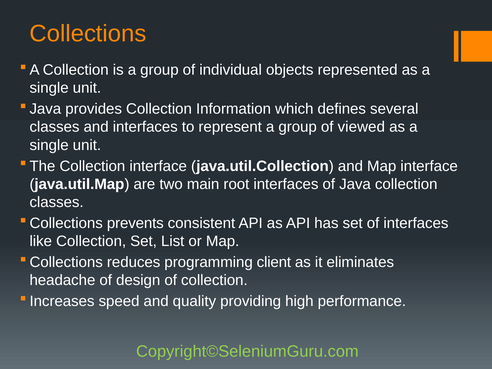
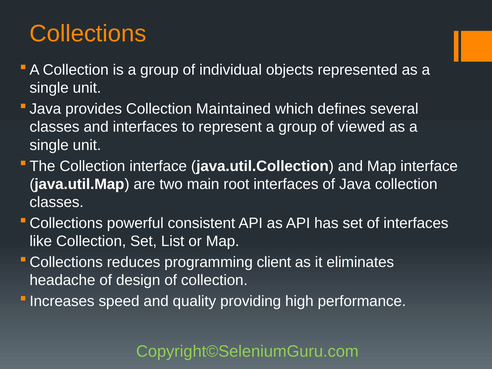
Information: Information -> Maintained
prevents: prevents -> powerful
